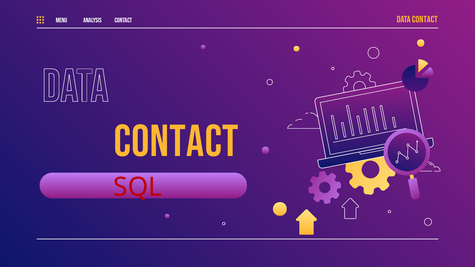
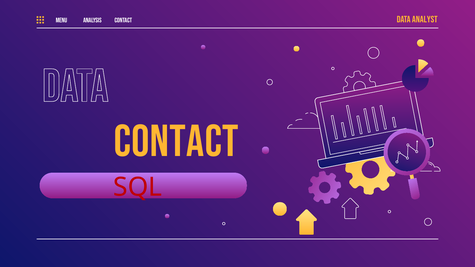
Data CONTACT: CONTACT -> ANALYST
